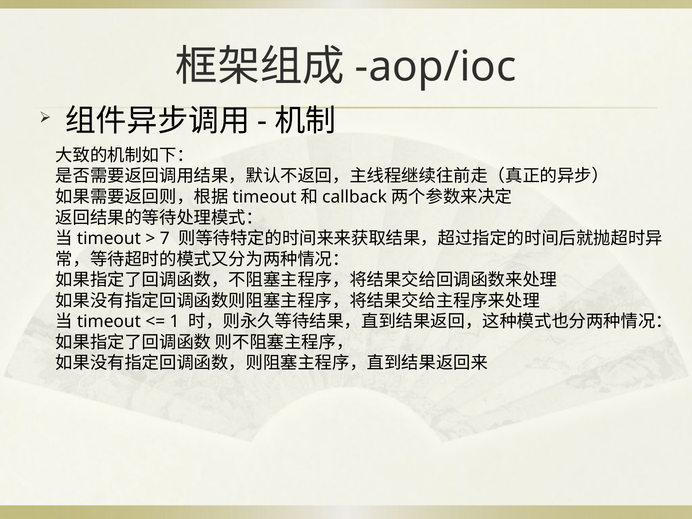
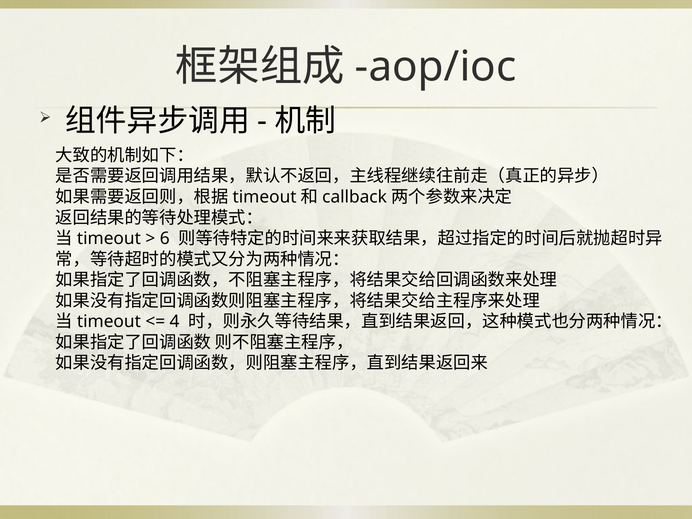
7: 7 -> 6
1: 1 -> 4
